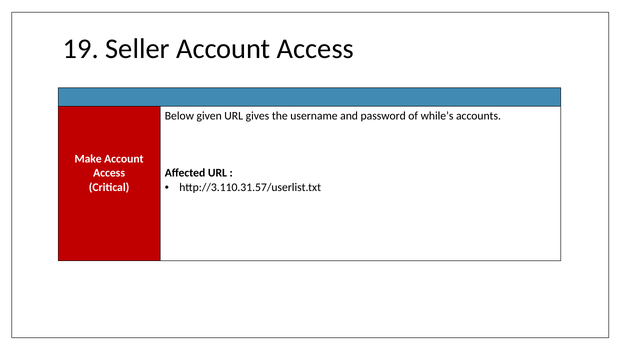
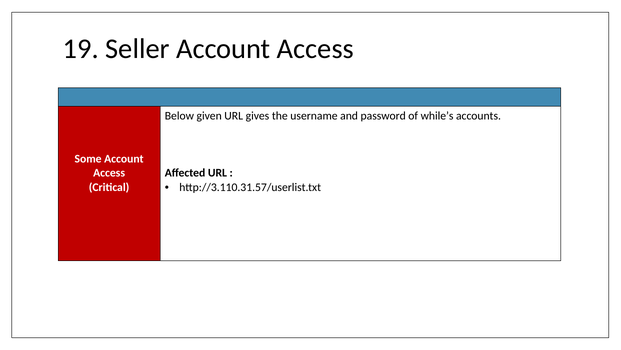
Make: Make -> Some
